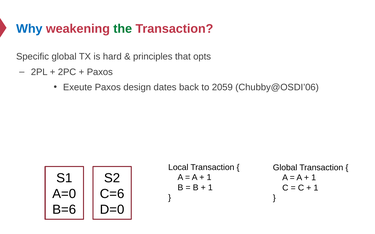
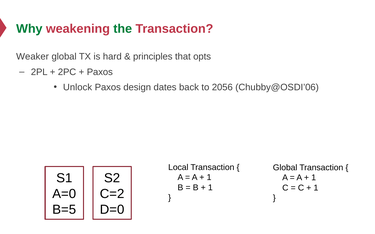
Why colour: blue -> green
Specific: Specific -> Weaker
Exeute: Exeute -> Unlock
2059: 2059 -> 2056
C=6: C=6 -> C=2
B=6: B=6 -> B=5
